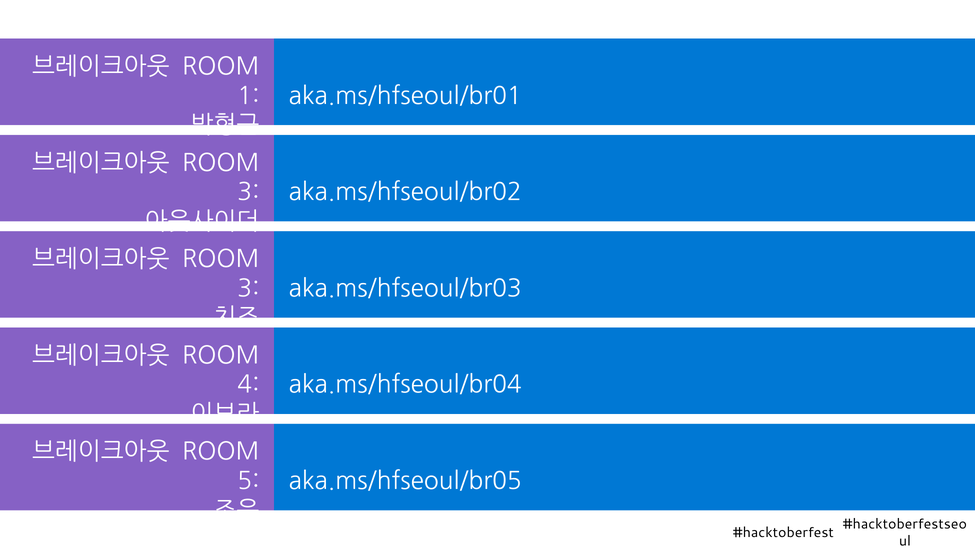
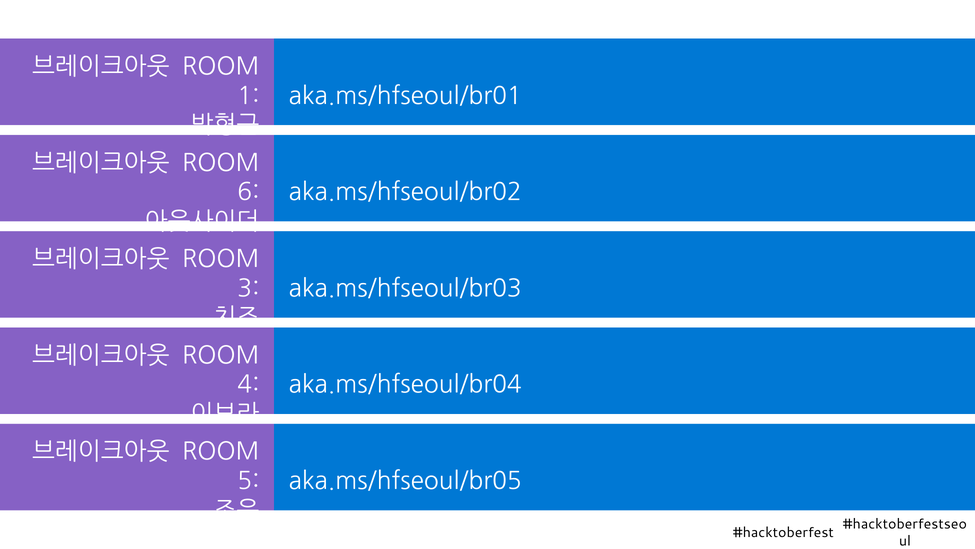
3 at (248, 192): 3 -> 6
